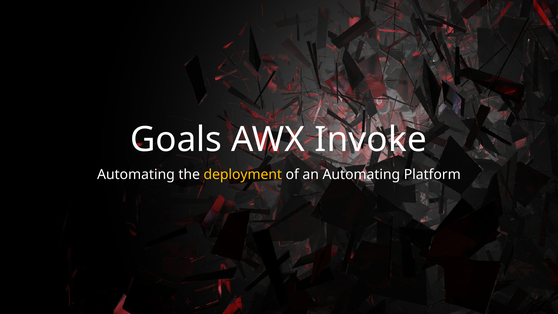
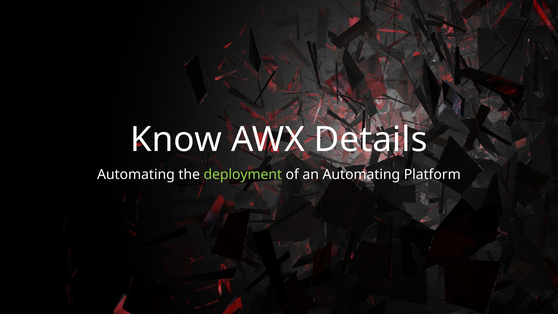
Goals: Goals -> Know
Invoke: Invoke -> Details
deployment colour: yellow -> light green
